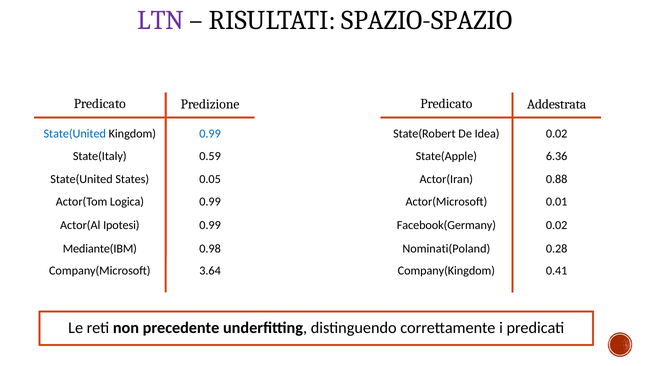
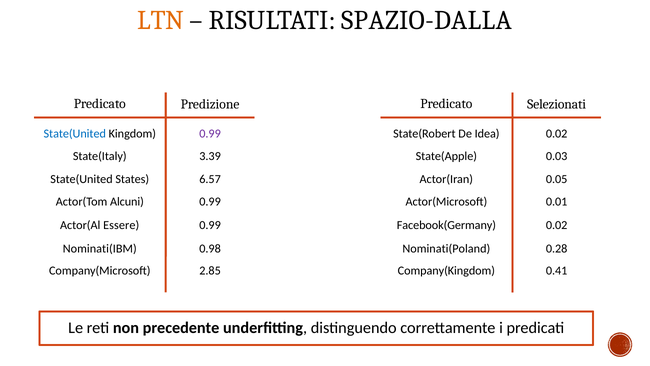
LTN colour: purple -> orange
SPAZIO-SPAZIO: SPAZIO-SPAZIO -> SPAZIO-DALLA
Addestrata: Addestrata -> Selezionati
0.99 at (210, 133) colour: blue -> purple
0.59: 0.59 -> 3.39
6.36: 6.36 -> 0.03
0.05: 0.05 -> 6.57
0.88: 0.88 -> 0.05
Logica: Logica -> Alcuni
Ipotesi: Ipotesi -> Essere
Mediante(IBM: Mediante(IBM -> Nominati(IBM
3.64: 3.64 -> 2.85
